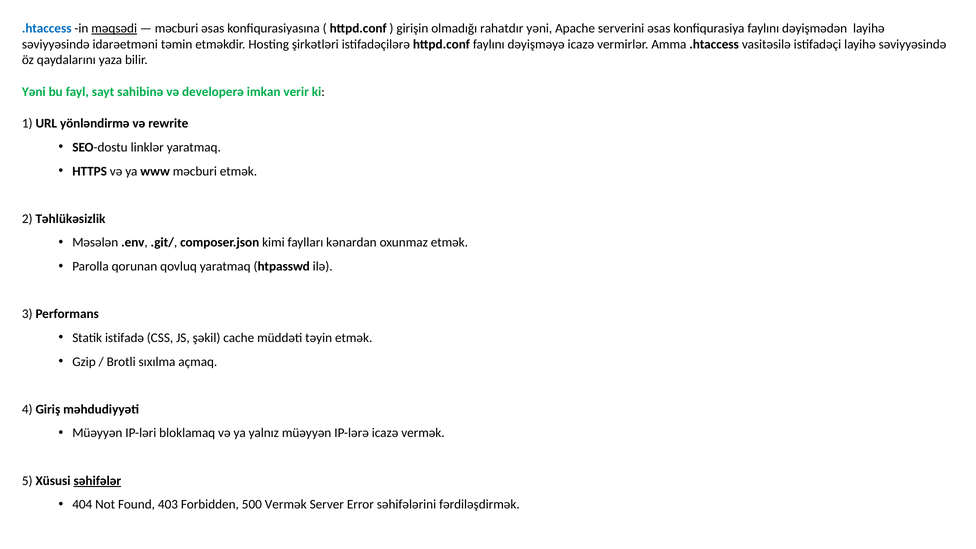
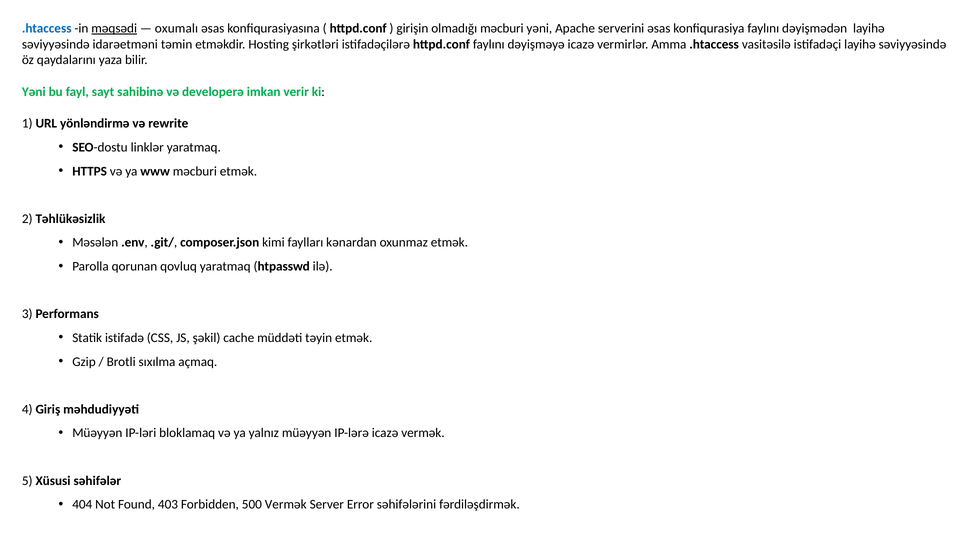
məcburi at (177, 28): məcburi -> oxumalı
olmadığı rahatdır: rahatdır -> məcburi
səhifələr underline: present -> none
